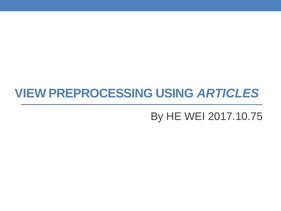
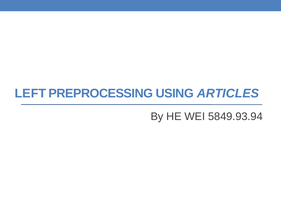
VIEW: VIEW -> LEFT
2017.10.75: 2017.10.75 -> 5849.93.94
